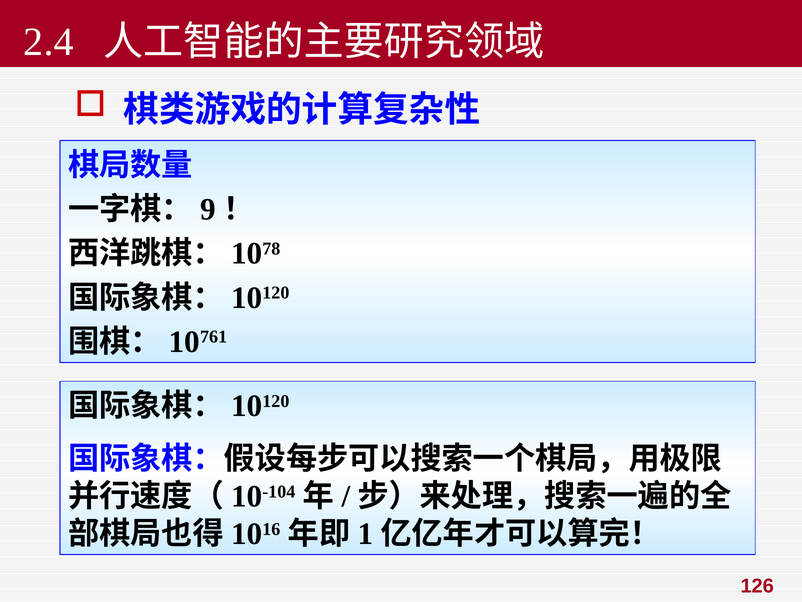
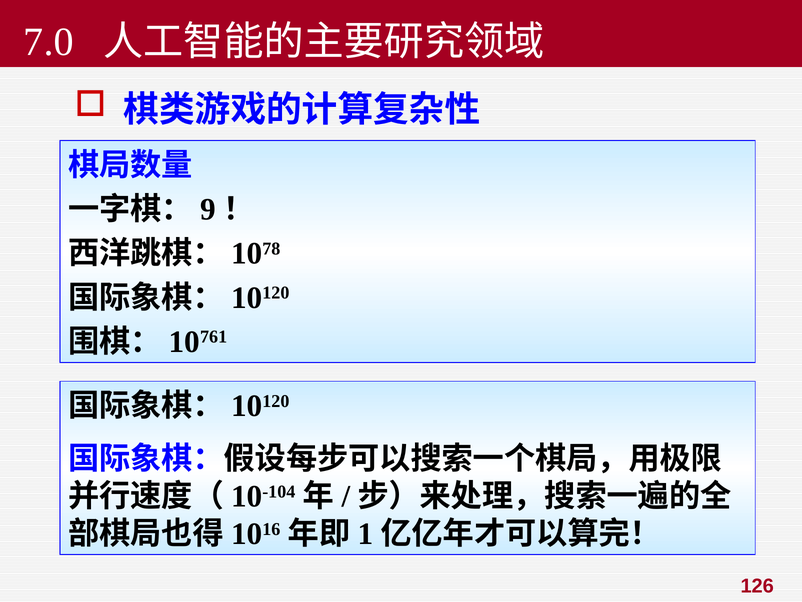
2.4: 2.4 -> 7.0
